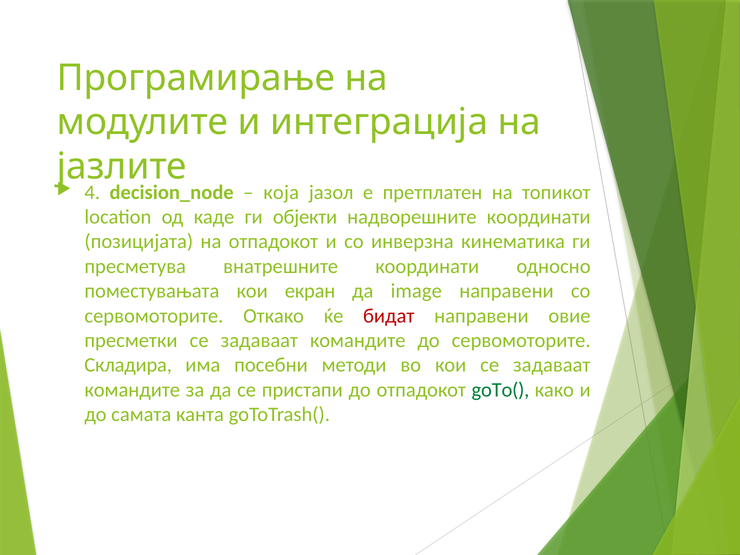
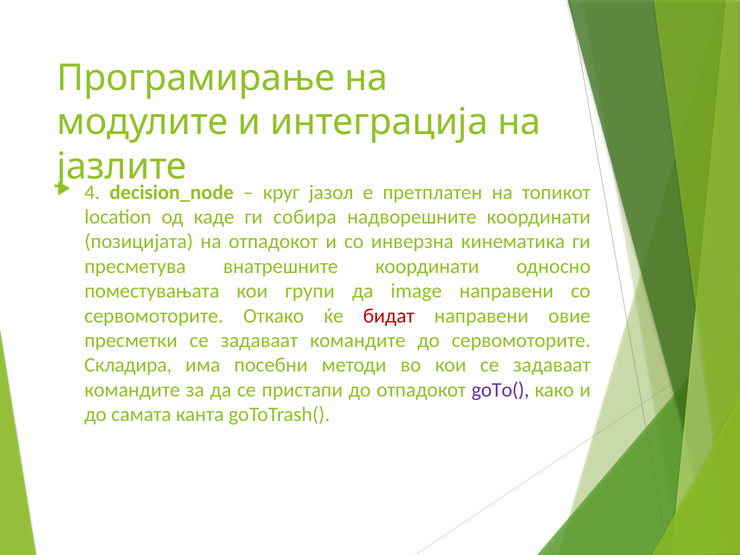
која: која -> круг
објекти: објекти -> собира
екран: екран -> групи
goTo( colour: green -> purple
